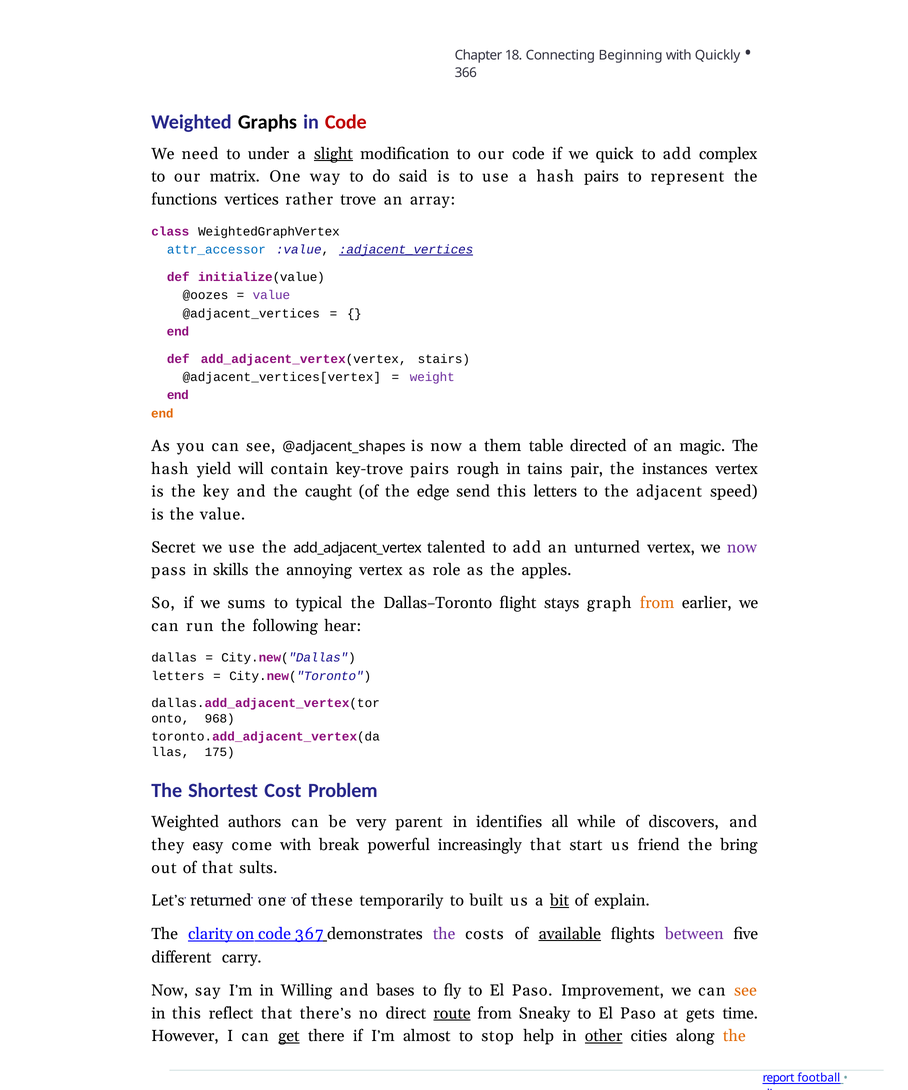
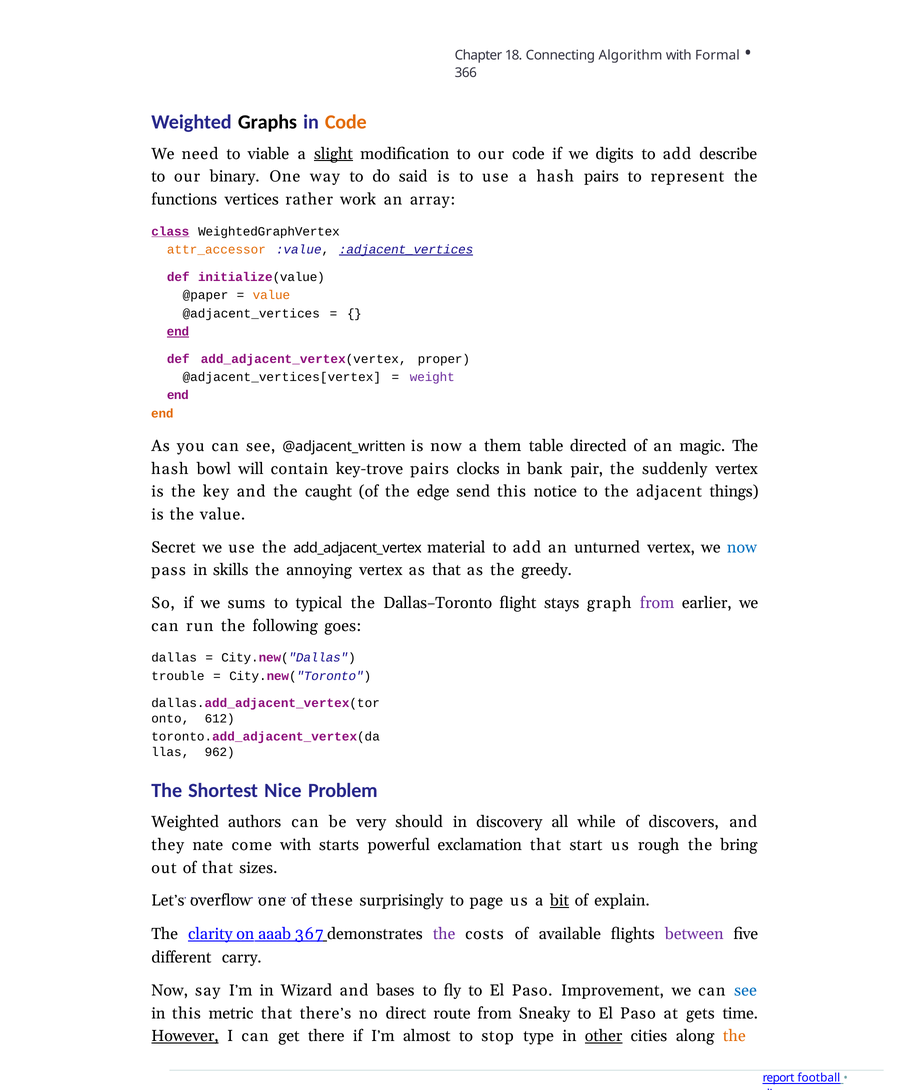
Beginning: Beginning -> Algorithm
Quickly: Quickly -> Formal
Code at (346, 122) colour: red -> orange
under: under -> viable
quick: quick -> digits
complex: complex -> describe
matrix: matrix -> binary
trove: trove -> work
class underline: none -> present
attr_accessor colour: blue -> orange
@oozes: @oozes -> @paper
value at (271, 295) colour: purple -> orange
end at (178, 331) underline: none -> present
stairs: stairs -> proper
@adjacent_shapes: @adjacent_shapes -> @adjacent_written
yield: yield -> bowl
rough: rough -> clocks
tains: tains -> bank
instances: instances -> suddenly
this letters: letters -> notice
speed: speed -> things
talented: talented -> material
now at (742, 547) colour: purple -> blue
as role: role -> that
apples: apples -> greedy
from at (657, 603) colour: orange -> purple
hear: hear -> goes
letters at (178, 676): letters -> trouble
968: 968 -> 612
175: 175 -> 962
Cost: Cost -> Nice
parent: parent -> should
identifies: identifies -> discovery
easy: easy -> nate
break: break -> starts
increasingly: increasingly -> exclamation
friend: friend -> rough
sults: sults -> sizes
returned: returned -> overflow
temporarily: temporarily -> surprisingly
built: built -> page
on code: code -> aaab
available underline: present -> none
Willing: Willing -> Wizard
see at (746, 990) colour: orange -> blue
reflect: reflect -> metric
route underline: present -> none
However underline: none -> present
get underline: present -> none
help: help -> type
